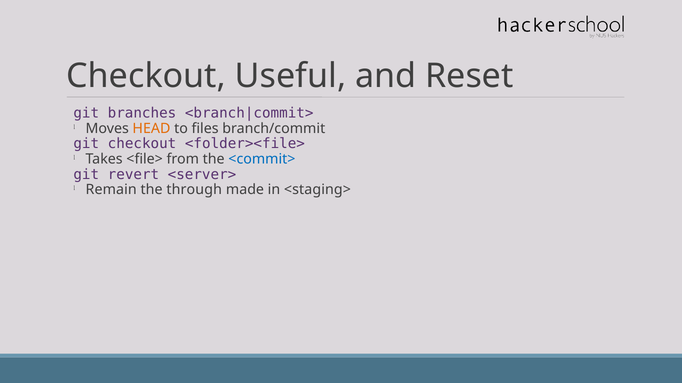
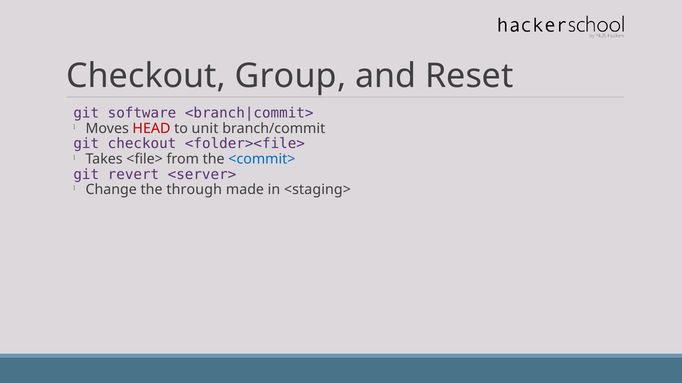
Useful: Useful -> Group
branches: branches -> software
HEAD colour: orange -> red
files: files -> unit
Remain: Remain -> Change
